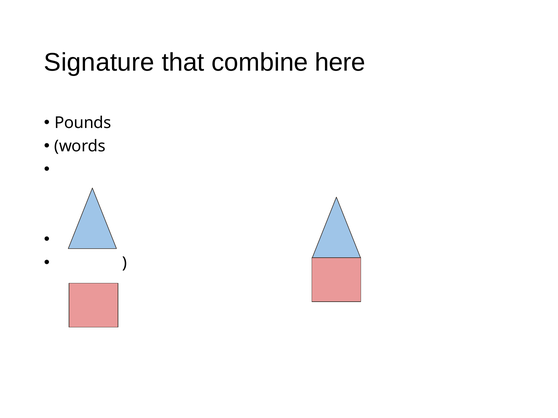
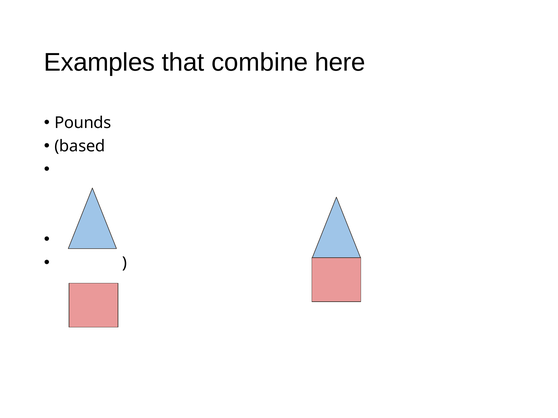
Signature: Signature -> Examples
words: words -> based
